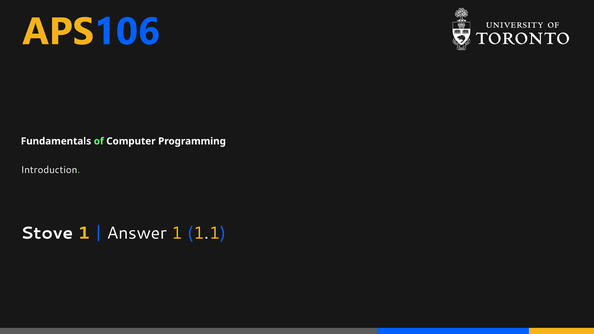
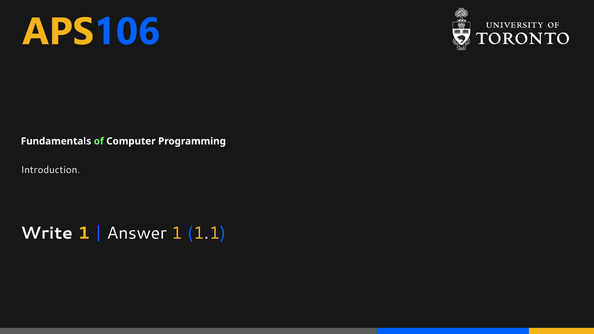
Stove: Stove -> Write
